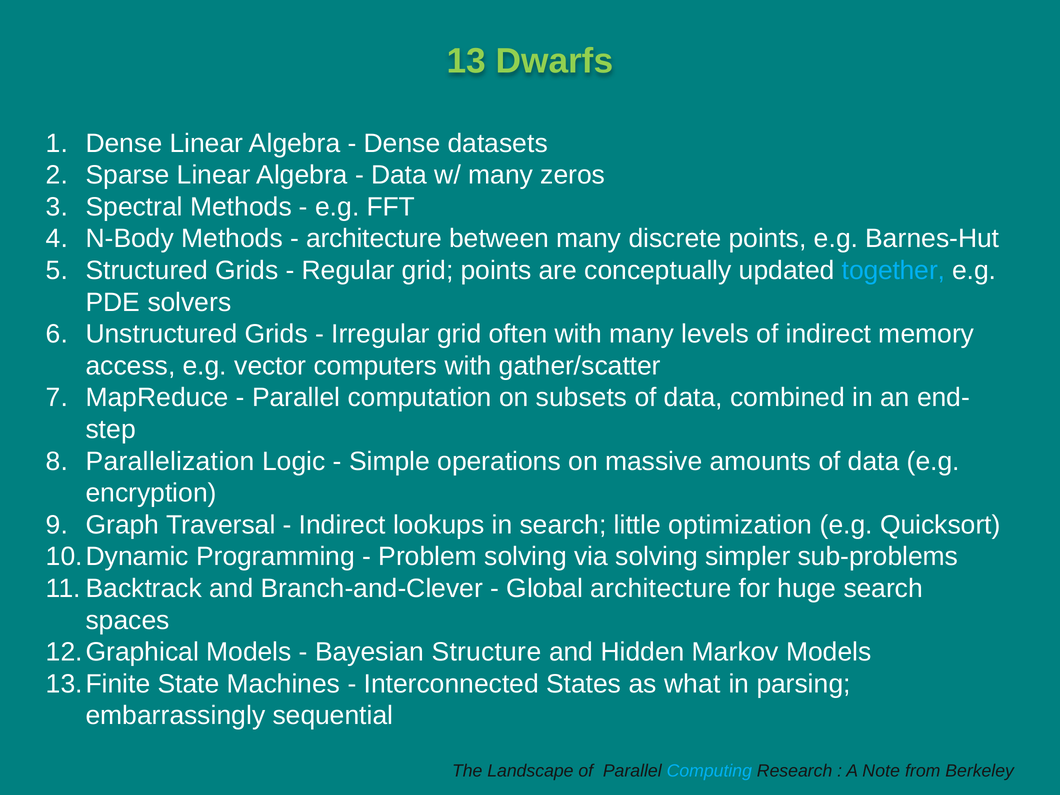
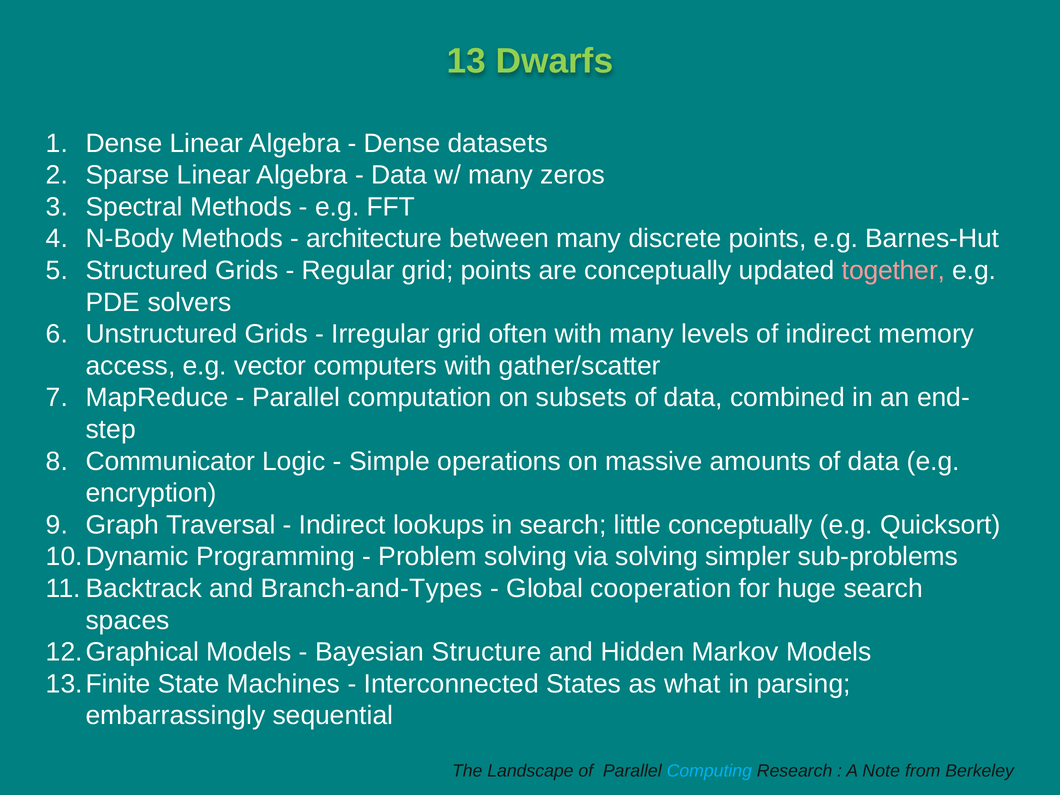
together colour: light blue -> pink
Parallelization: Parallelization -> Communicator
little optimization: optimization -> conceptually
Branch-and-Clever: Branch-and-Clever -> Branch-and-Types
Global architecture: architecture -> cooperation
